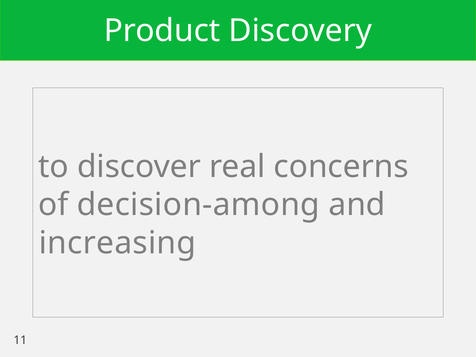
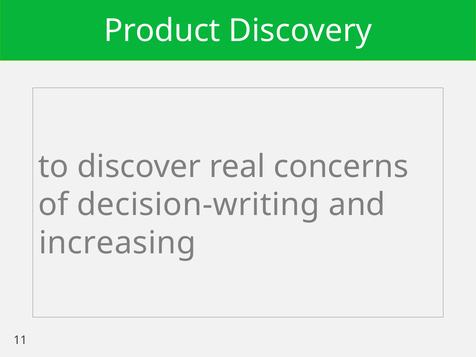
decision-among: decision-among -> decision-writing
